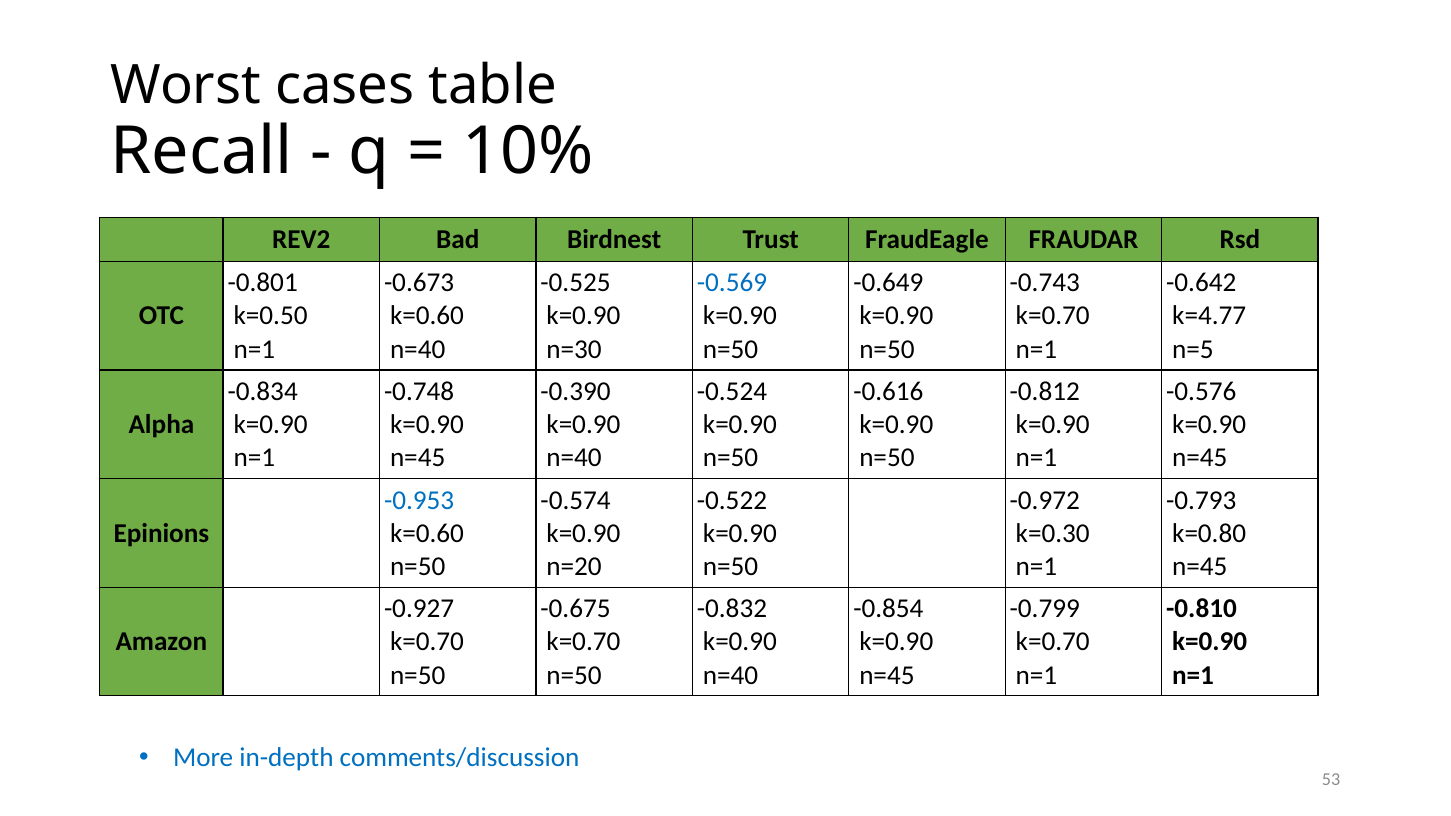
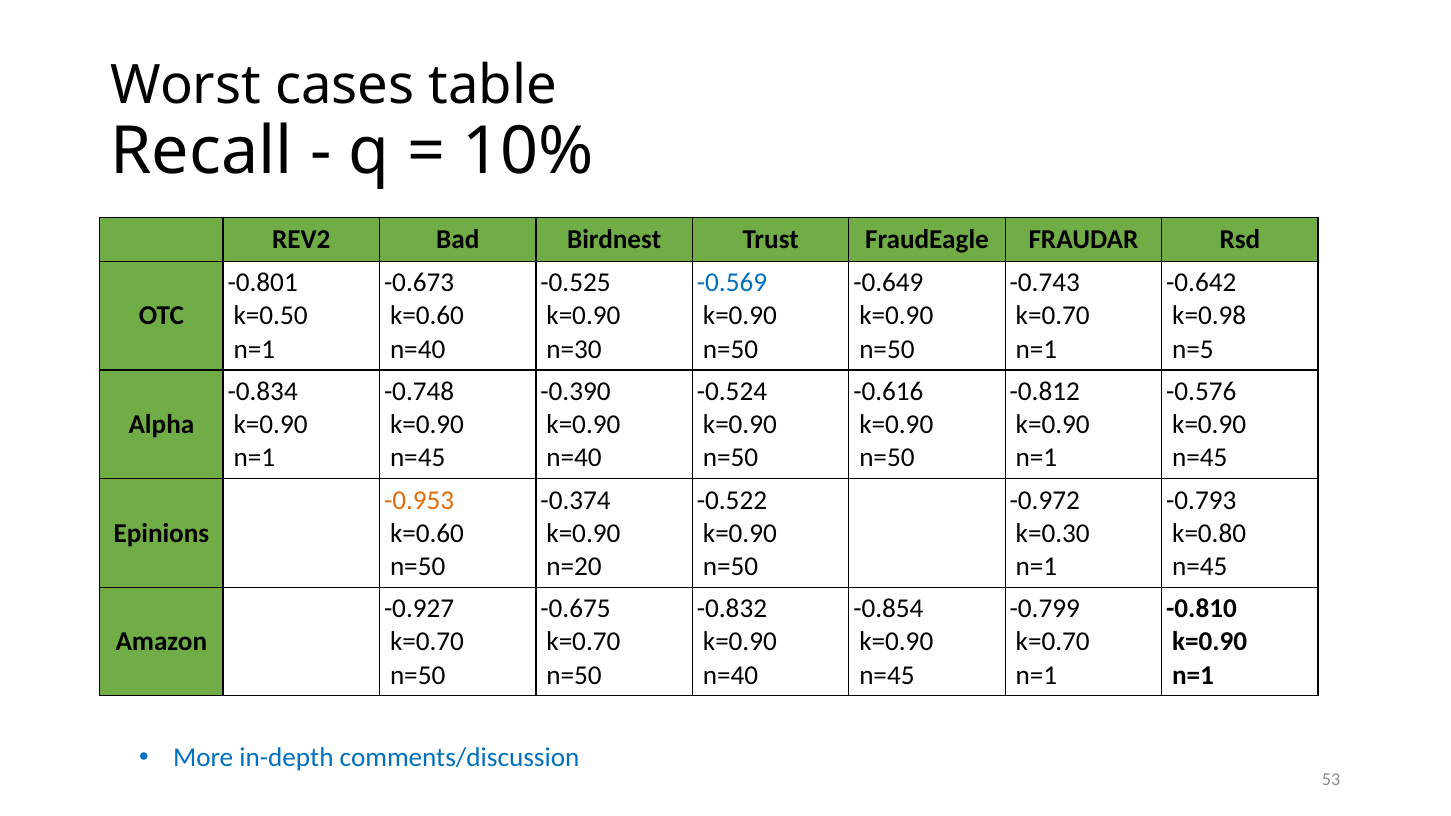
k=4.77: k=4.77 -> k=0.98
-0.953 colour: blue -> orange
-0.574: -0.574 -> -0.374
